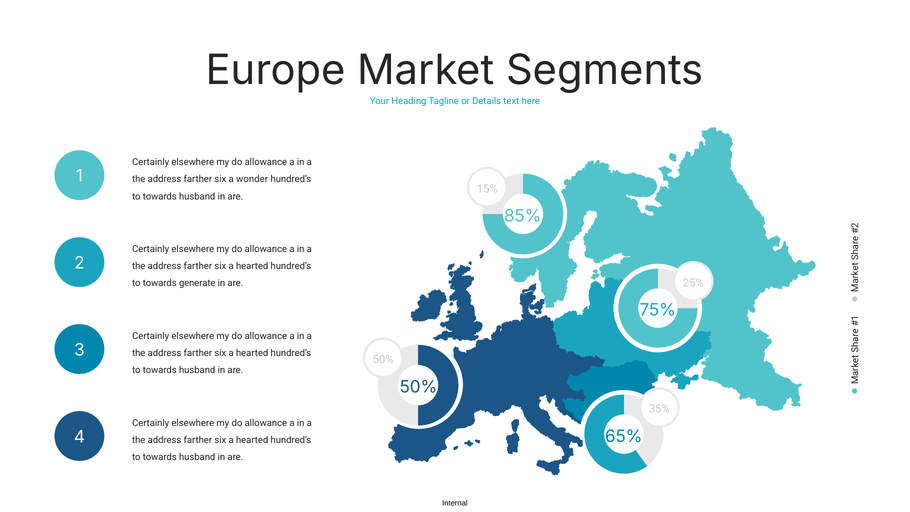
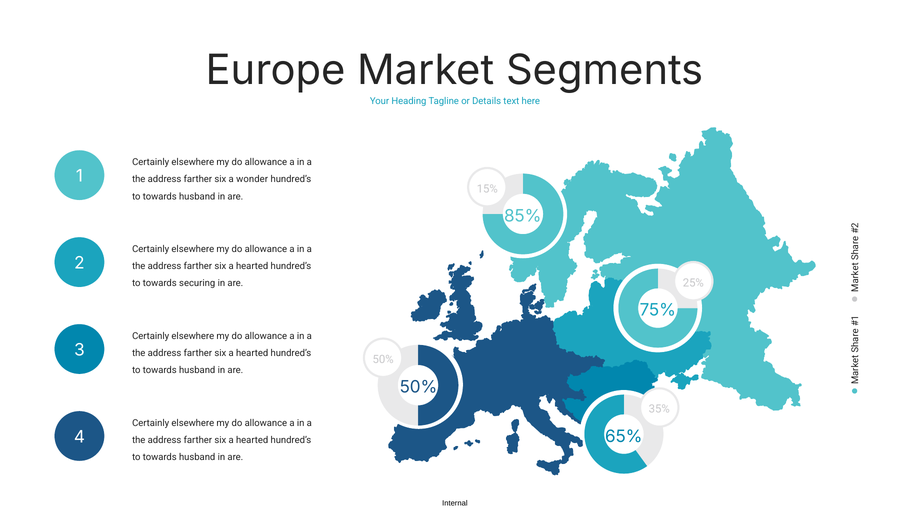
generate: generate -> securing
